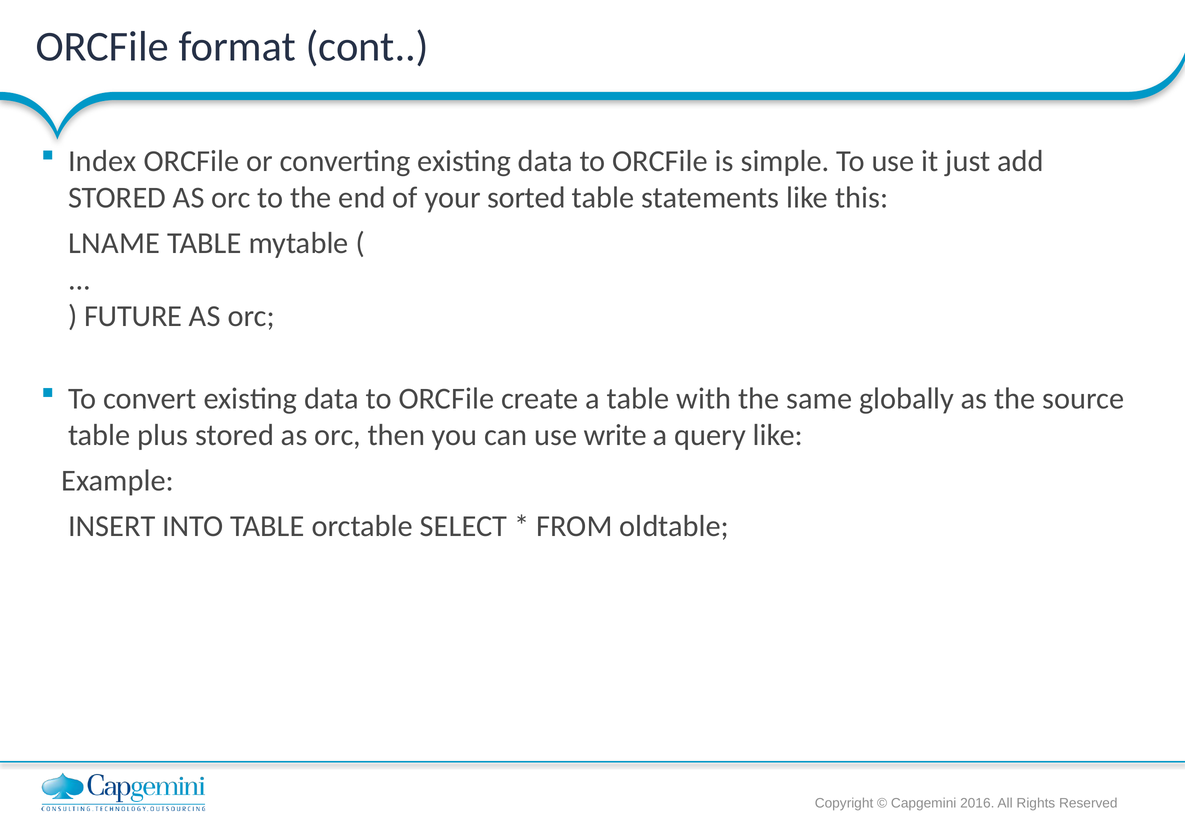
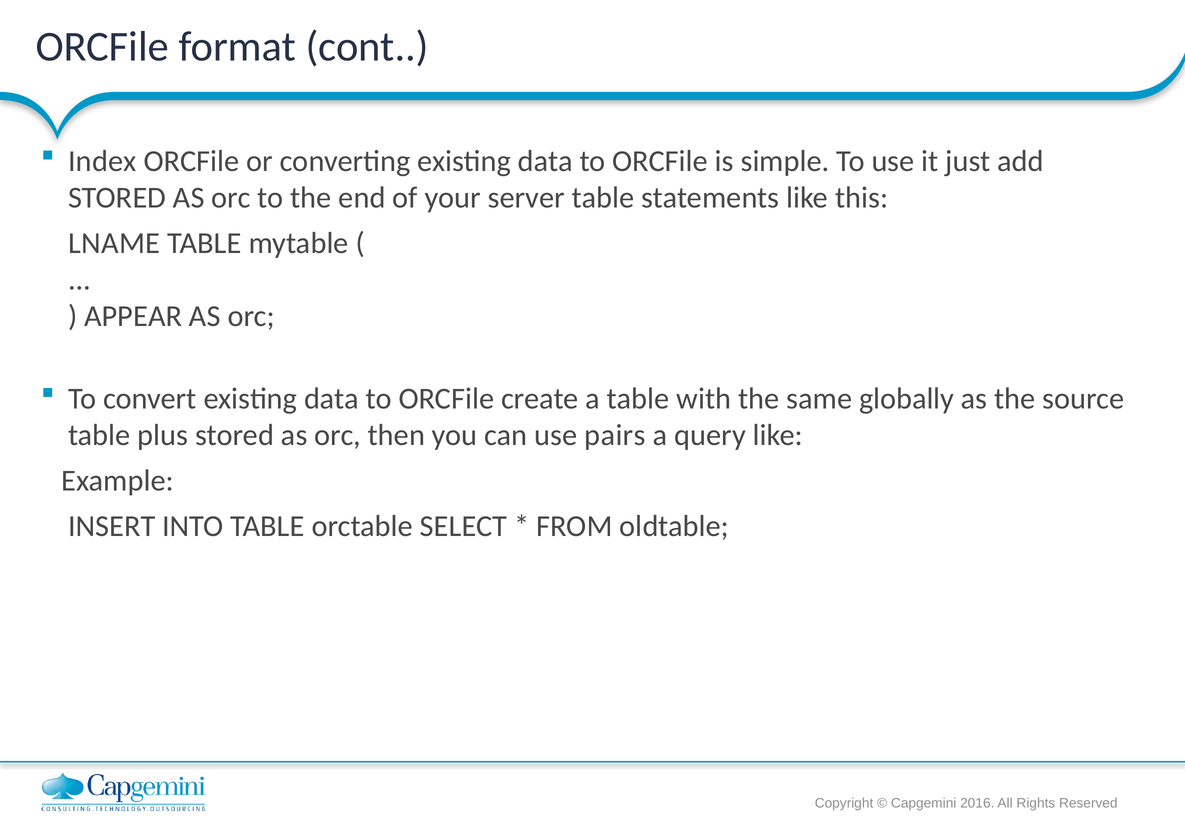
sorted: sorted -> server
FUTURE: FUTURE -> APPEAR
write: write -> pairs
